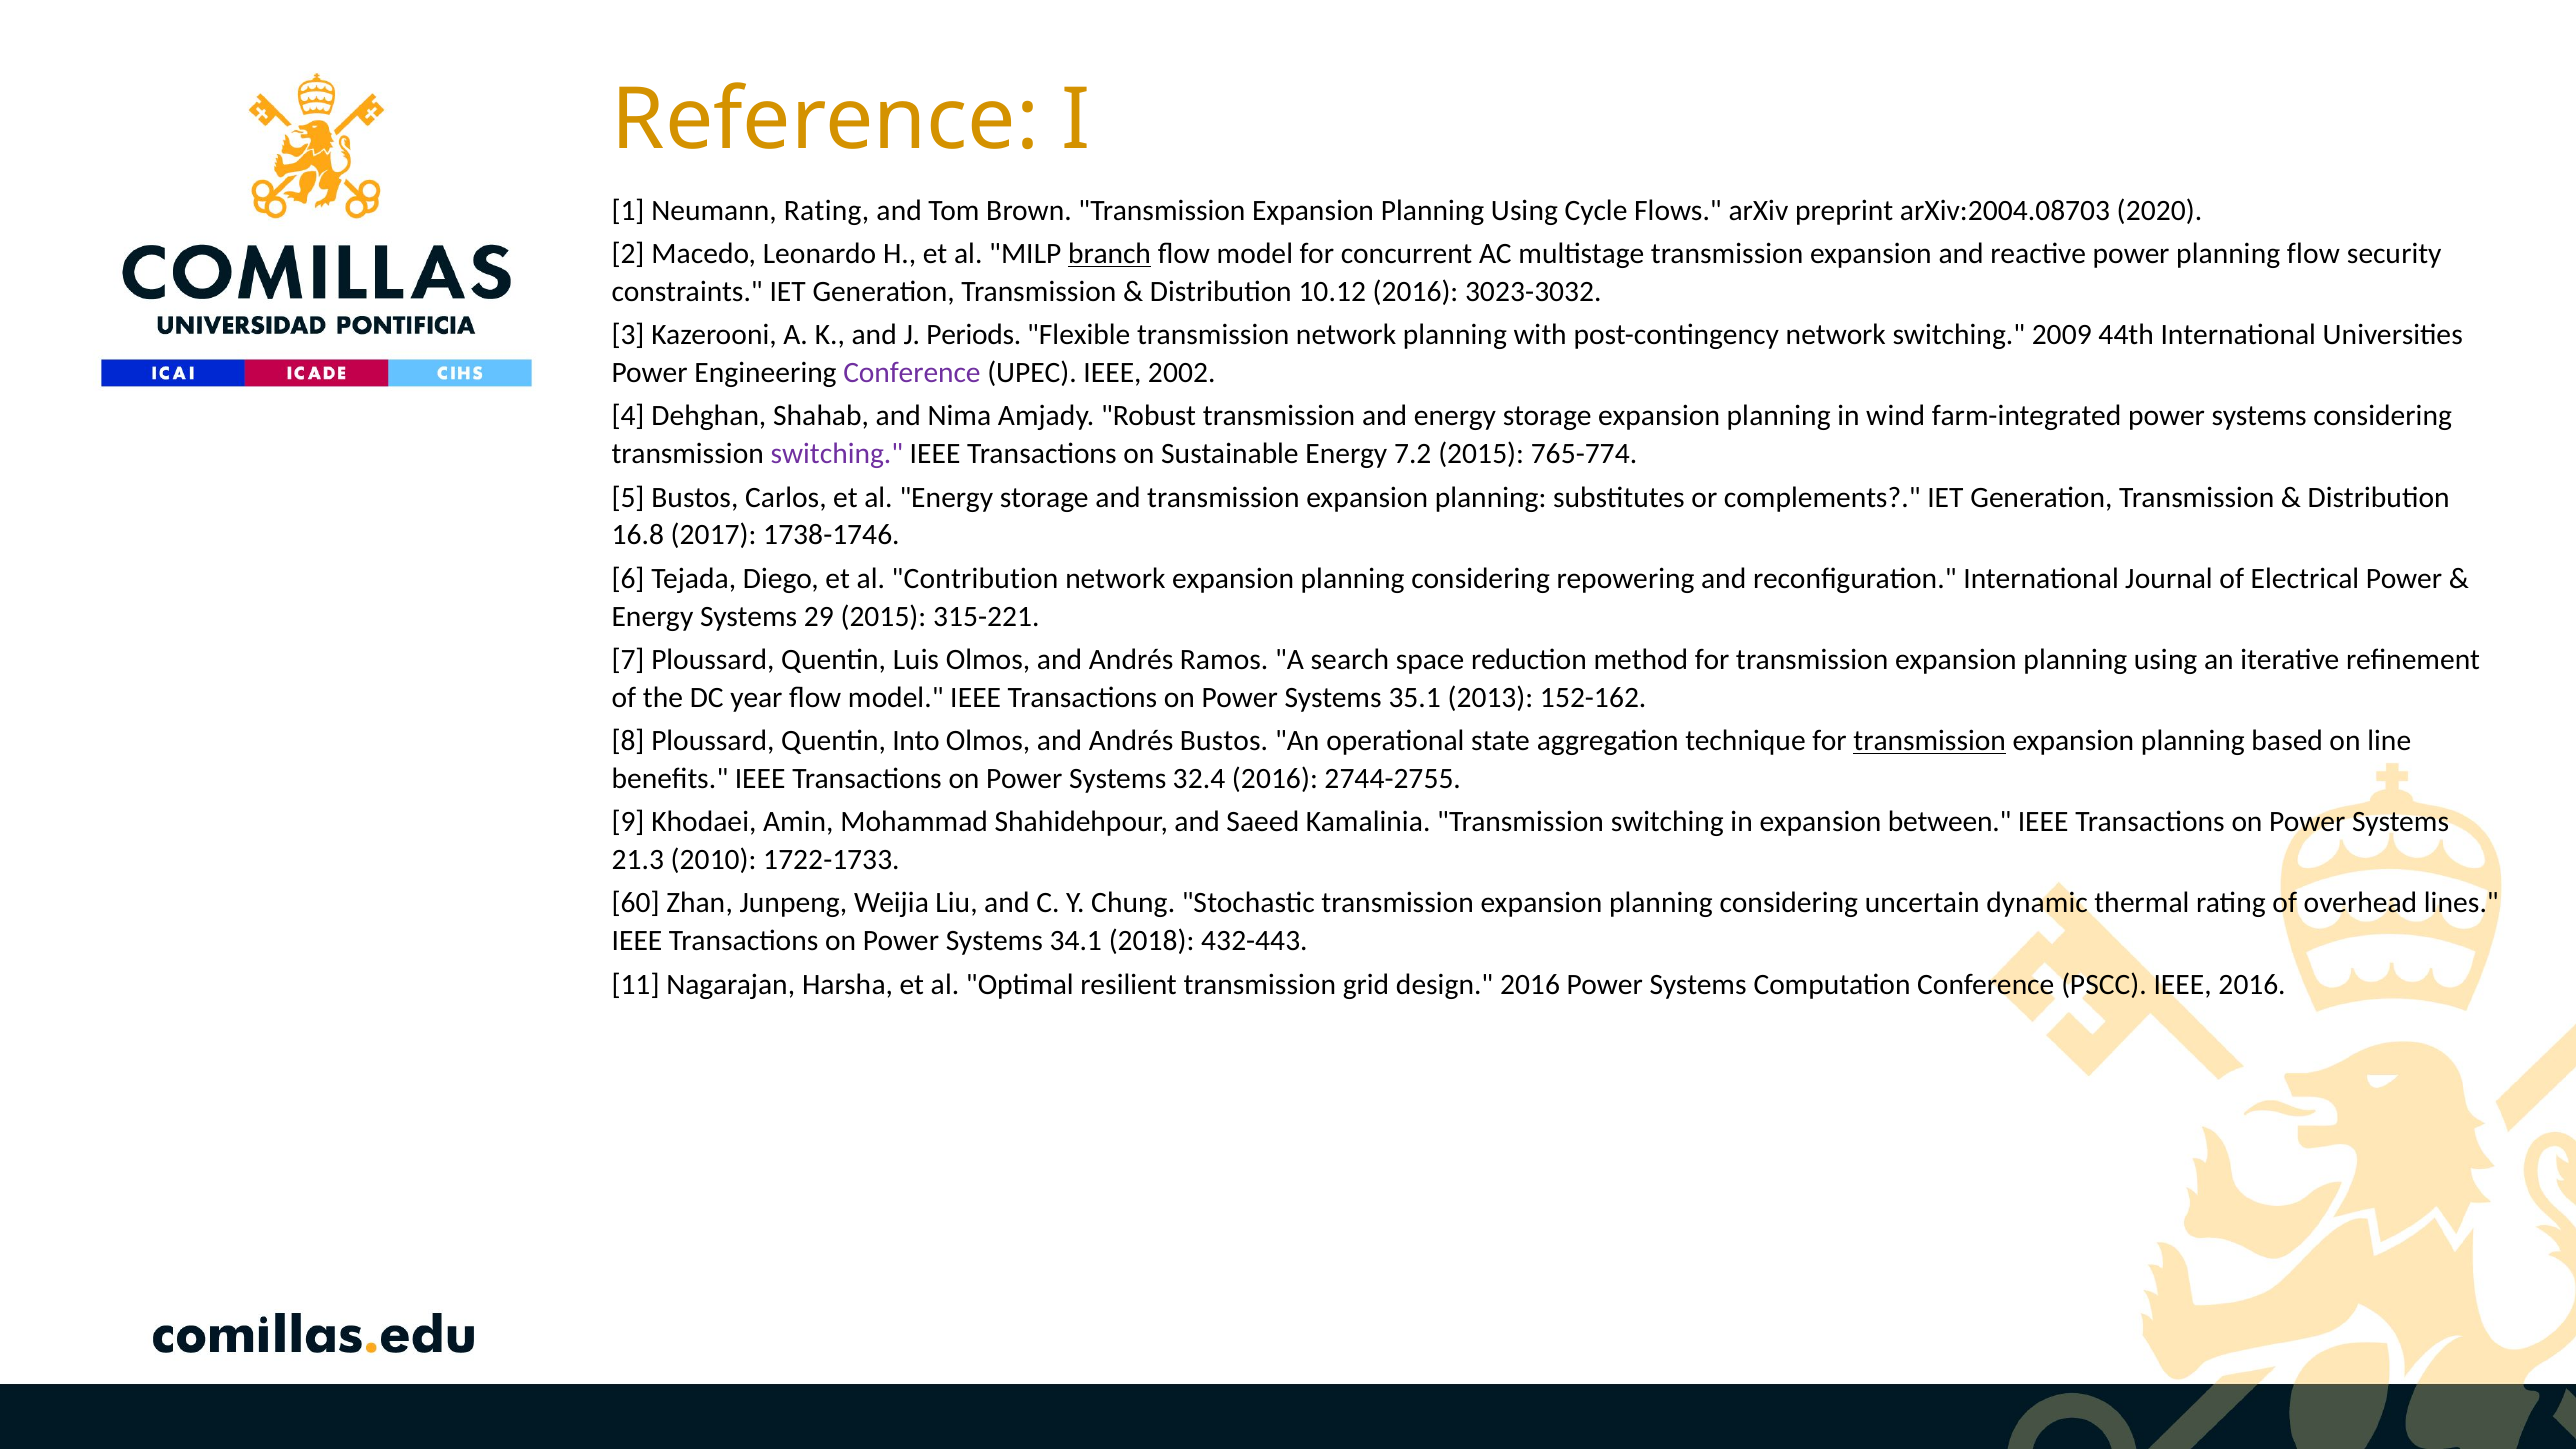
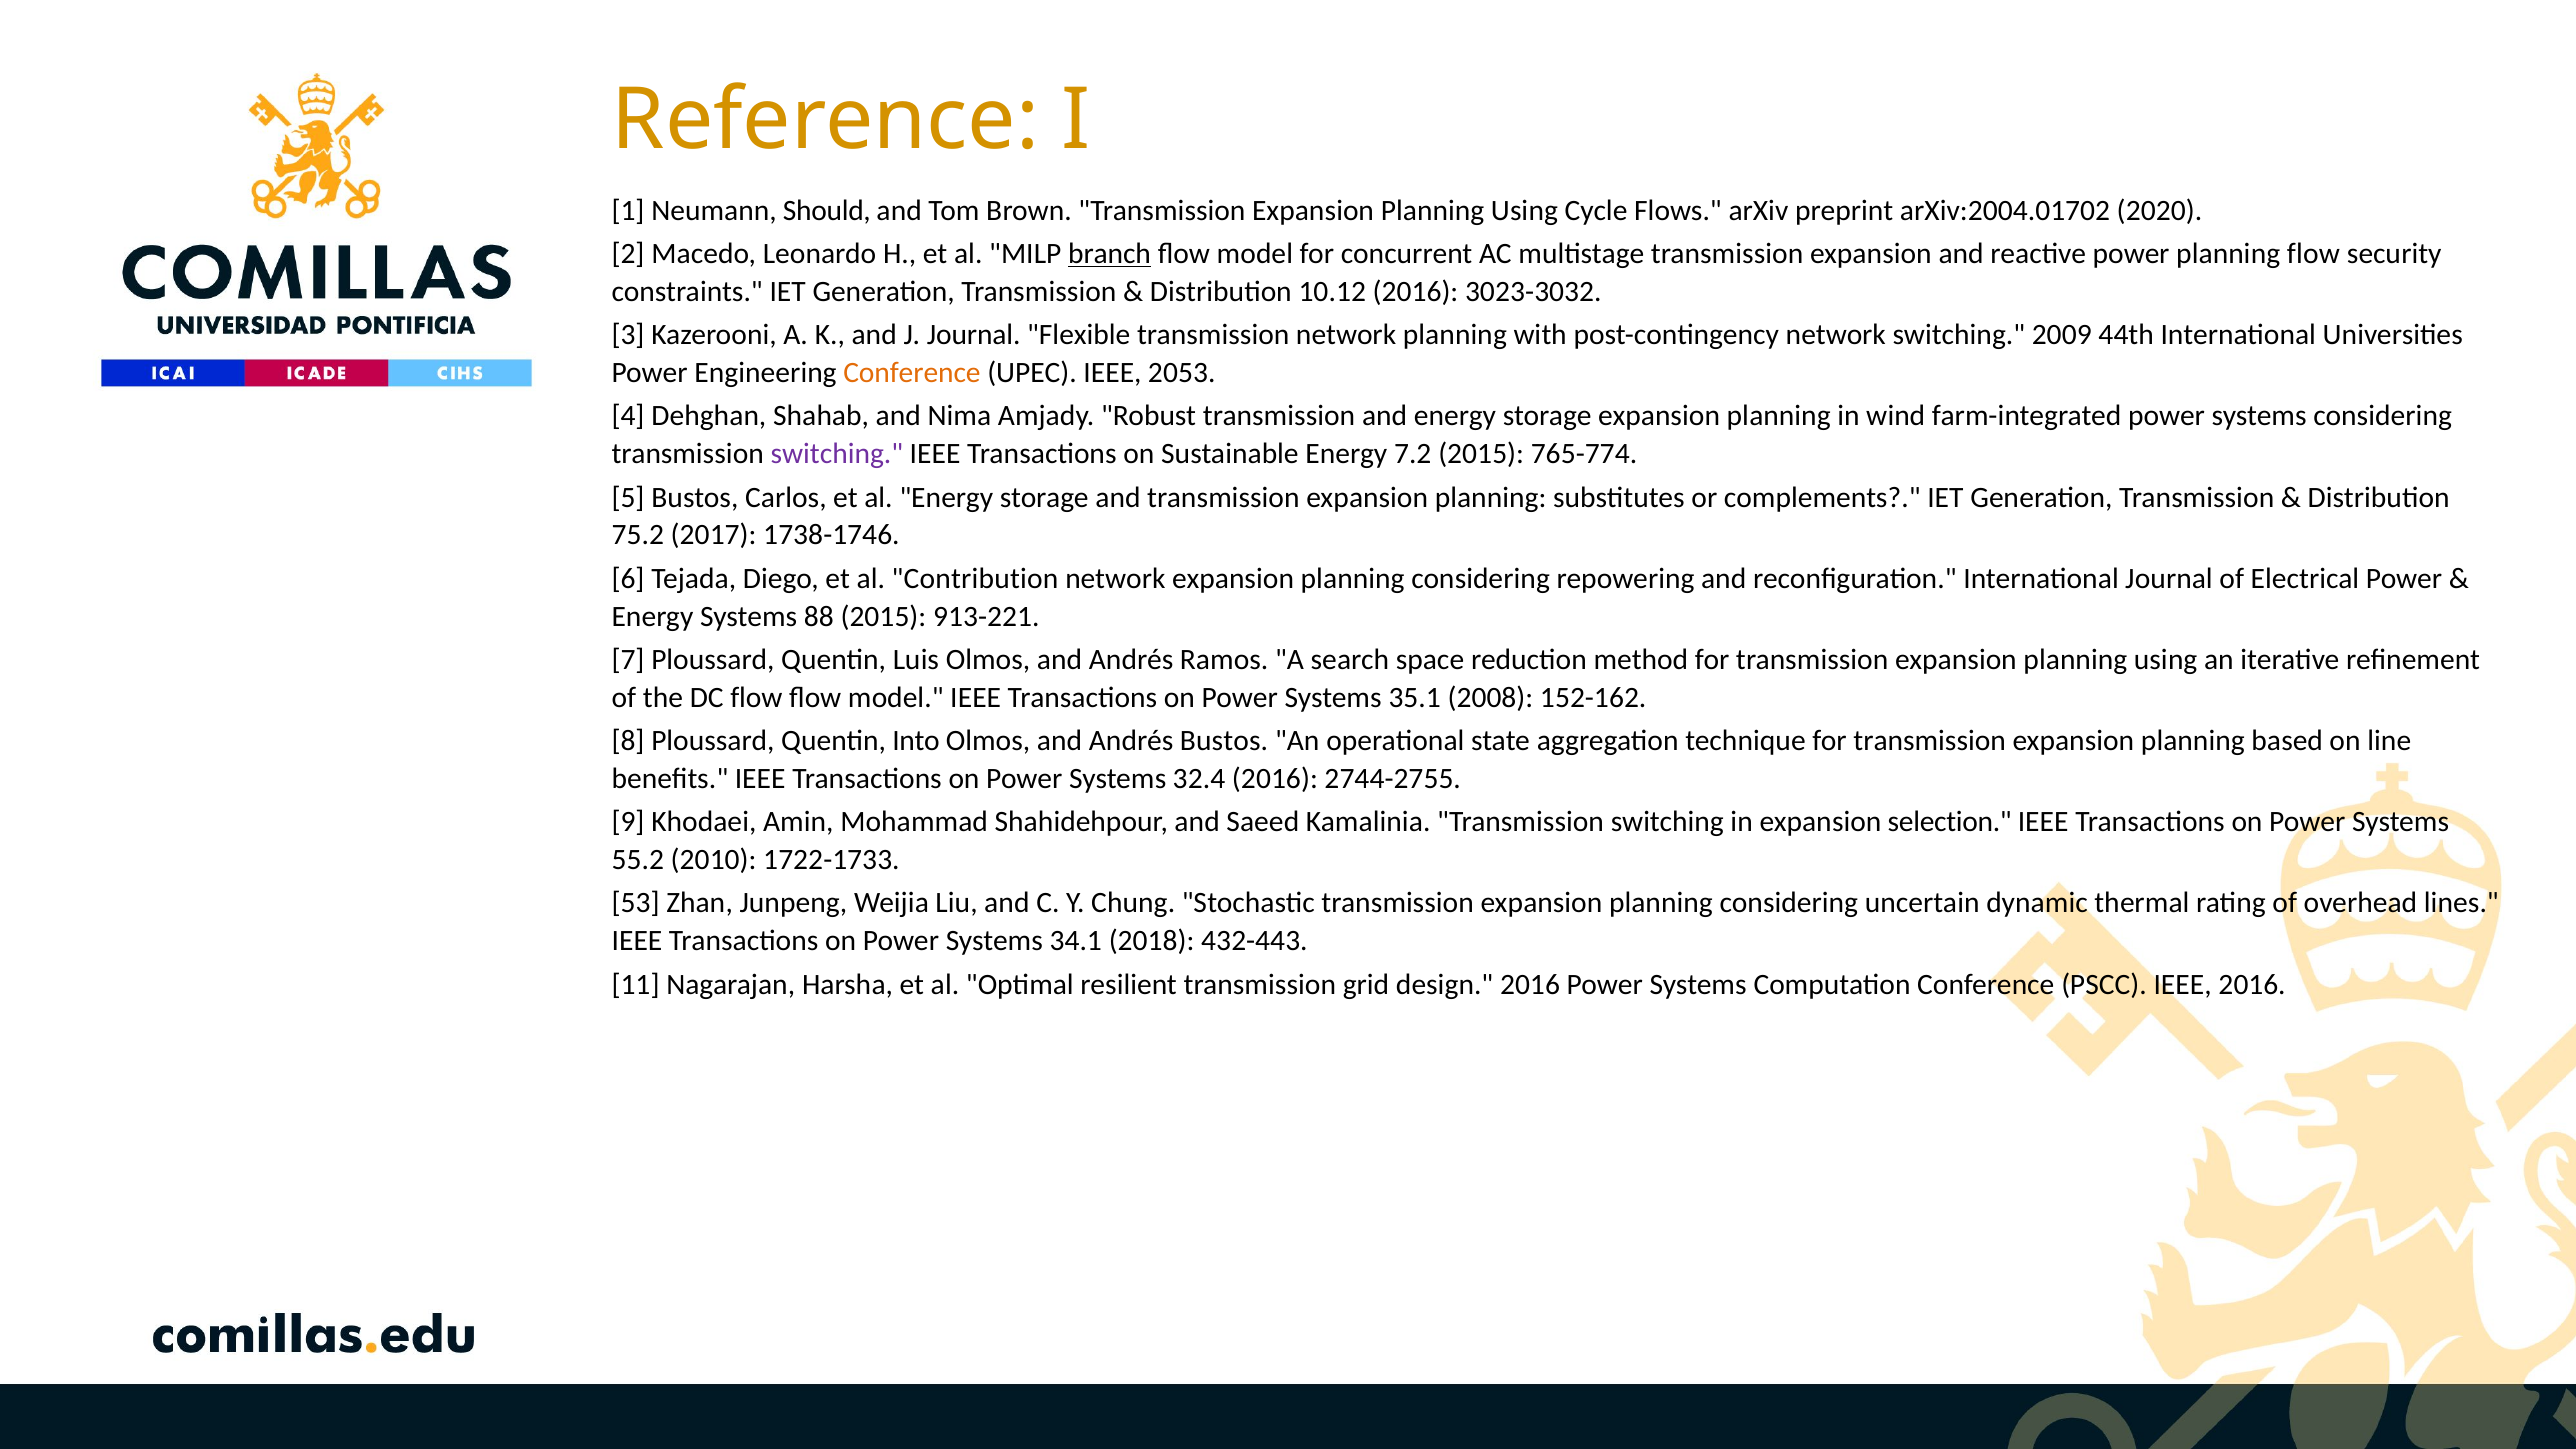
Neumann Rating: Rating -> Should
arXiv:2004.08703: arXiv:2004.08703 -> arXiv:2004.01702
J Periods: Periods -> Journal
Conference at (912, 373) colour: purple -> orange
2002: 2002 -> 2053
16.8: 16.8 -> 75.2
29: 29 -> 88
315-221: 315-221 -> 913-221
DC year: year -> flow
2013: 2013 -> 2008
transmission at (1930, 741) underline: present -> none
between: between -> selection
21.3: 21.3 -> 55.2
60: 60 -> 53
